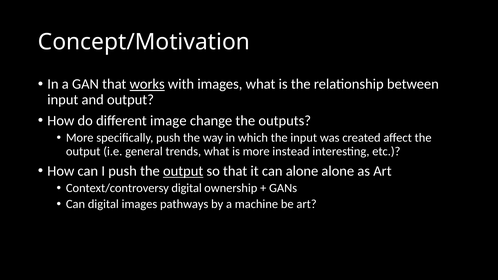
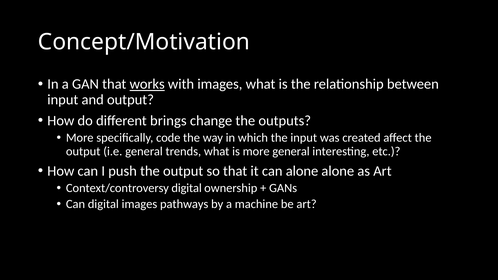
image: image -> brings
specifically push: push -> code
more instead: instead -> general
output at (183, 171) underline: present -> none
